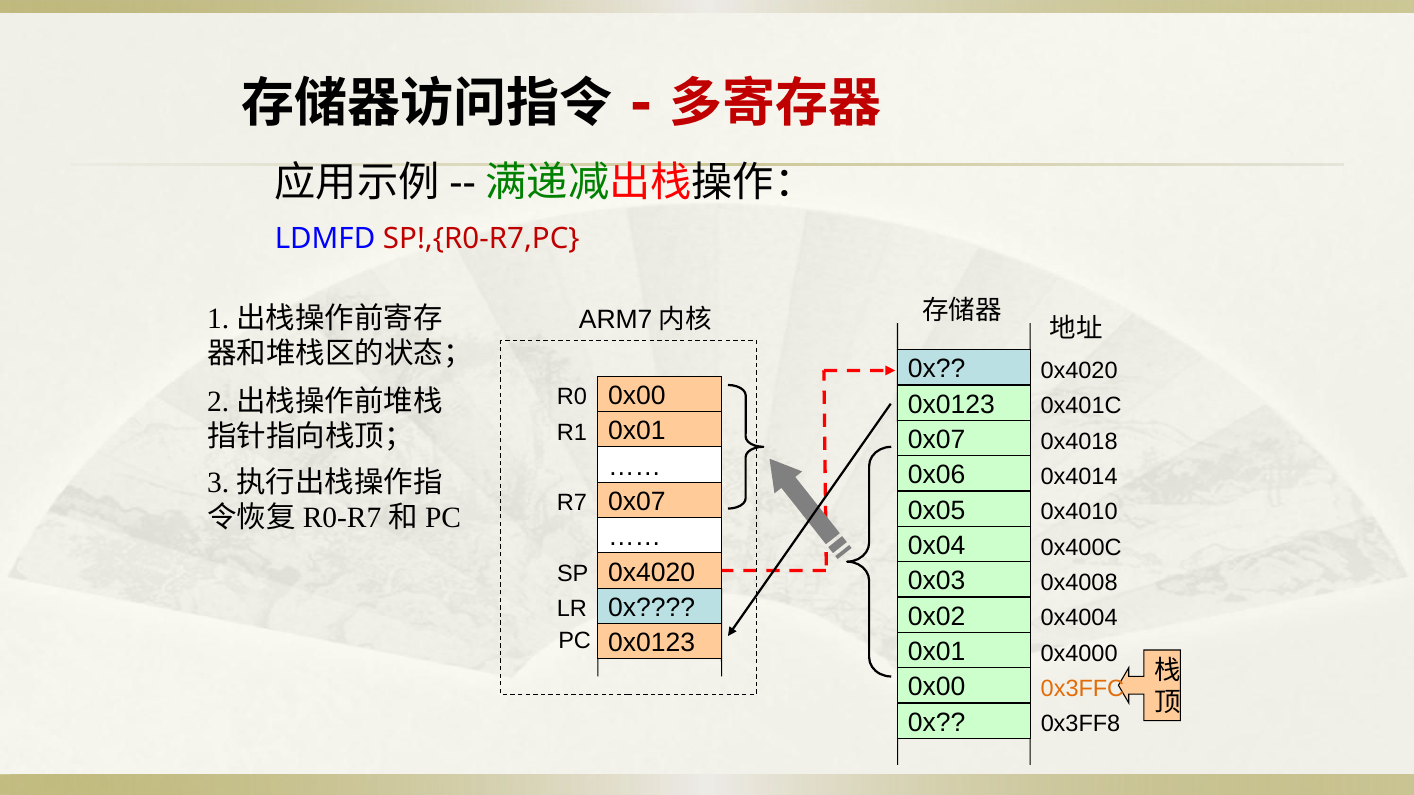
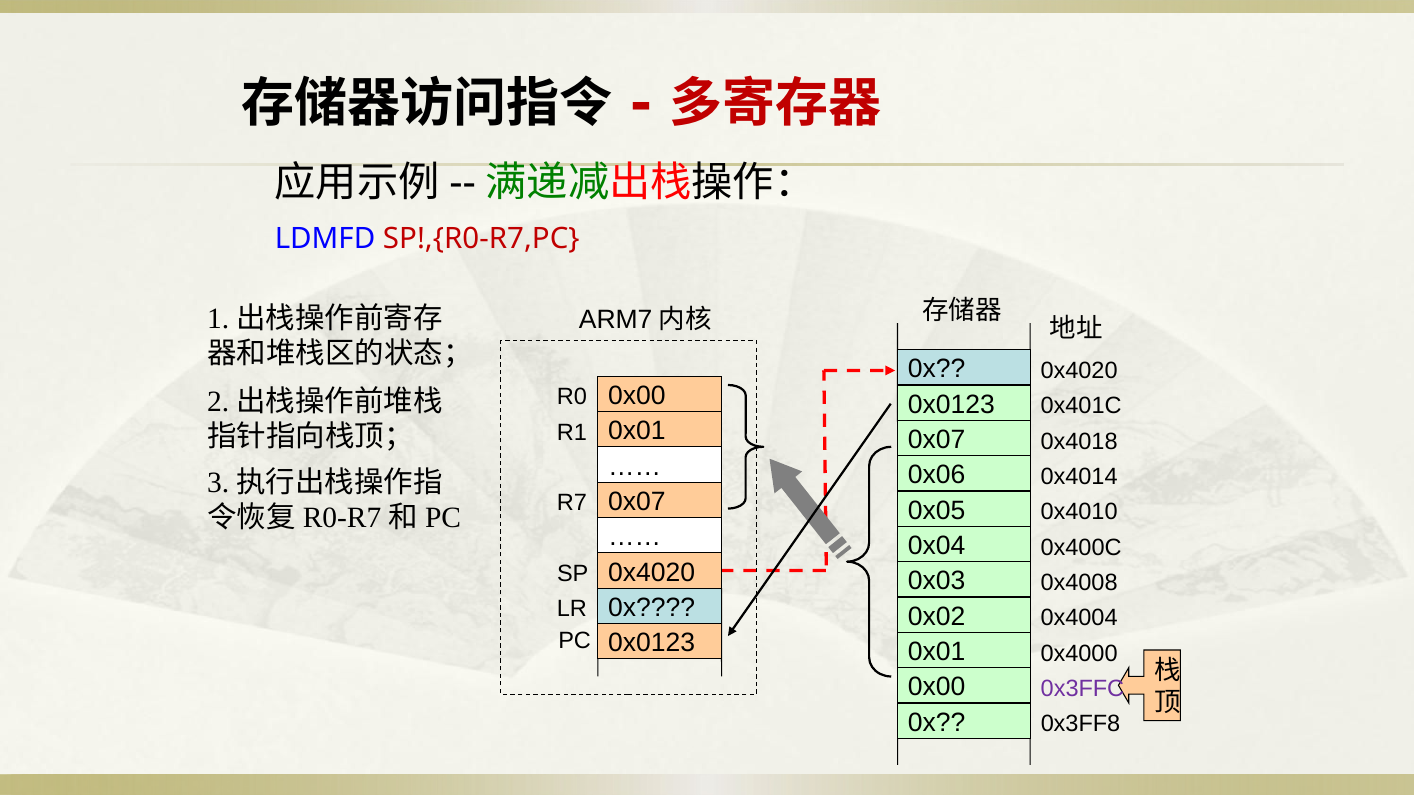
0x3FFC at (1082, 689) colour: orange -> purple
